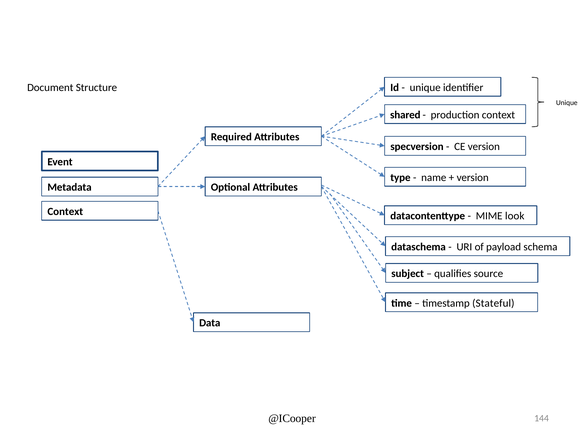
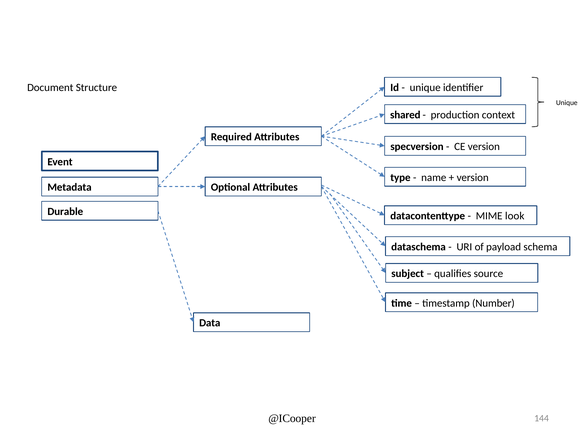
Context at (65, 212): Context -> Durable
Stateful: Stateful -> Number
